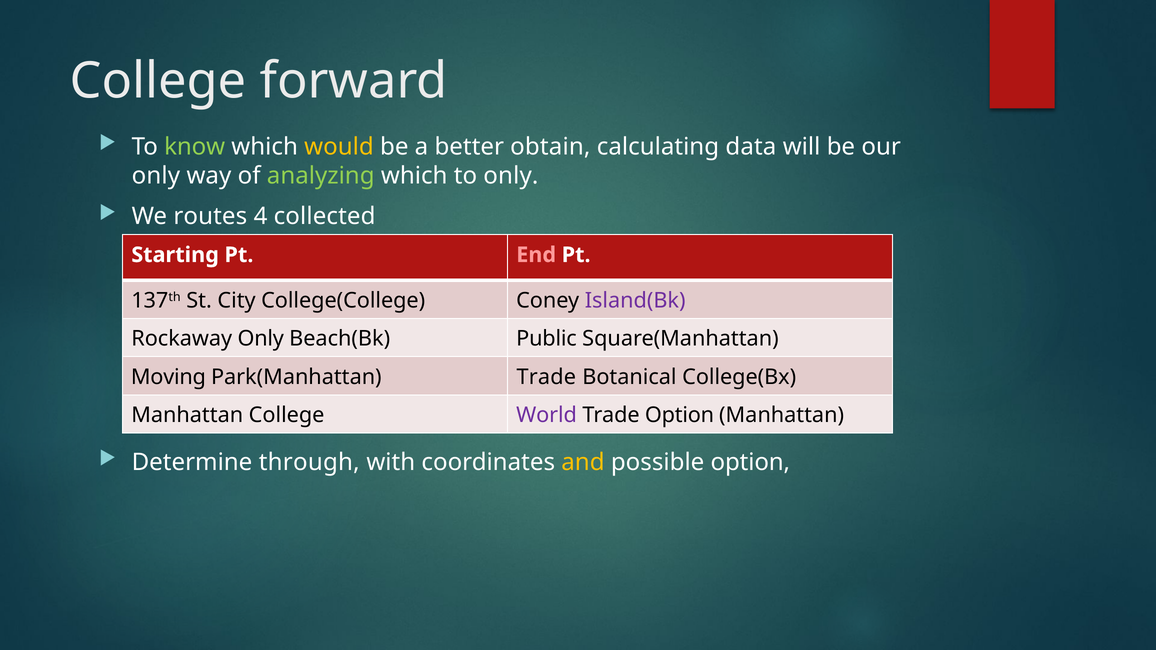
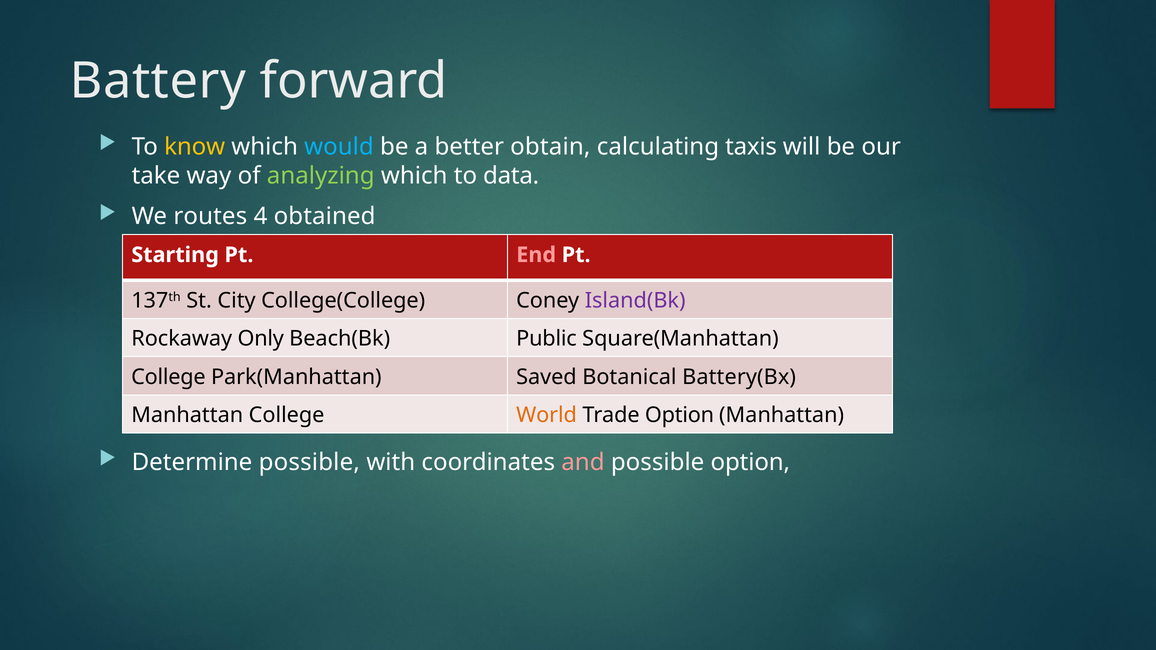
College at (158, 81): College -> Battery
know colour: light green -> yellow
would colour: yellow -> light blue
data: data -> taxis
only at (156, 176): only -> take
to only: only -> data
collected: collected -> obtained
Moving at (168, 377): Moving -> College
Park(Manhattan Trade: Trade -> Saved
College(Bx: College(Bx -> Battery(Bx
World colour: purple -> orange
Determine through: through -> possible
and colour: yellow -> pink
